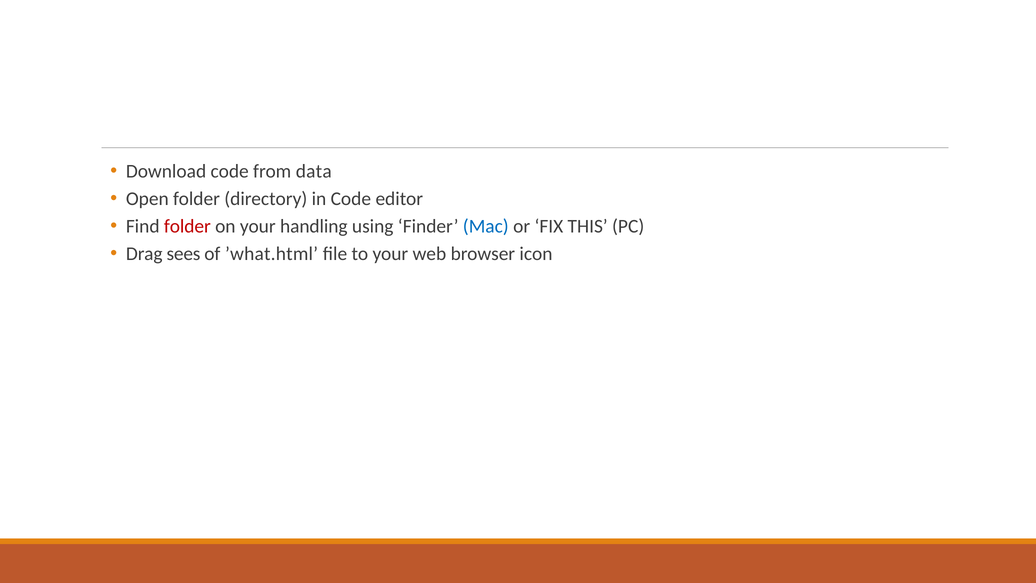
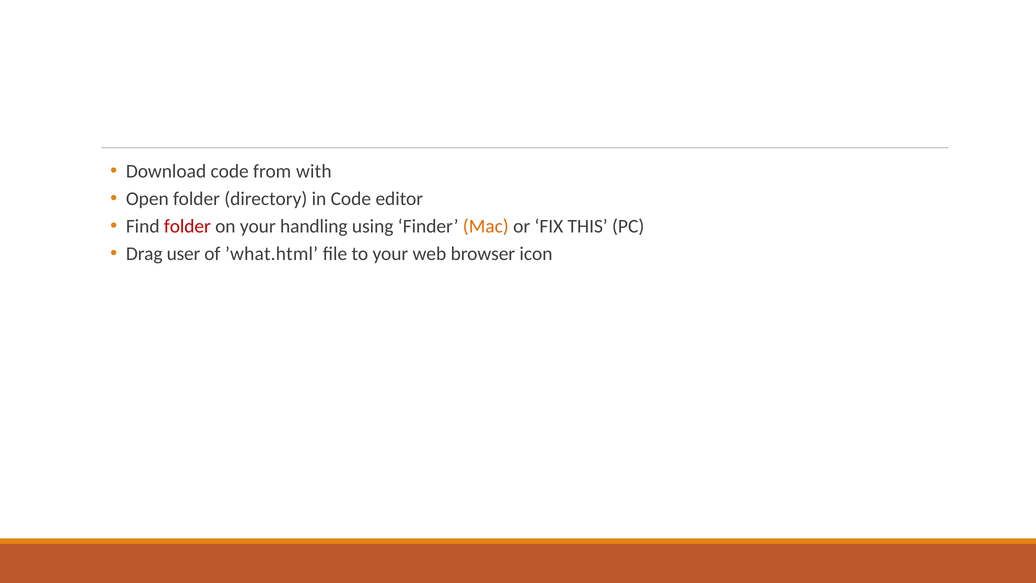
data: data -> with
Mac colour: blue -> orange
sees: sees -> user
